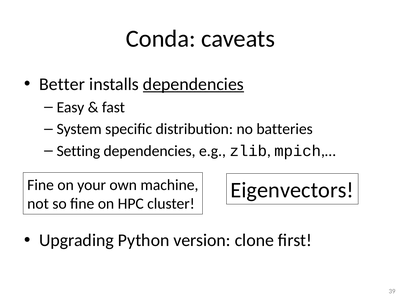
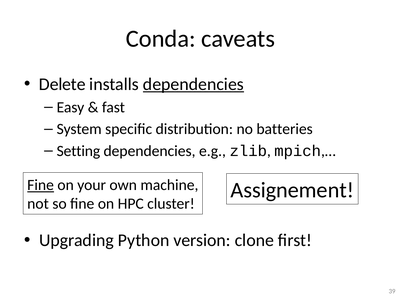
Better: Better -> Delete
Fine at (41, 185) underline: none -> present
Eigenvectors: Eigenvectors -> Assignement
